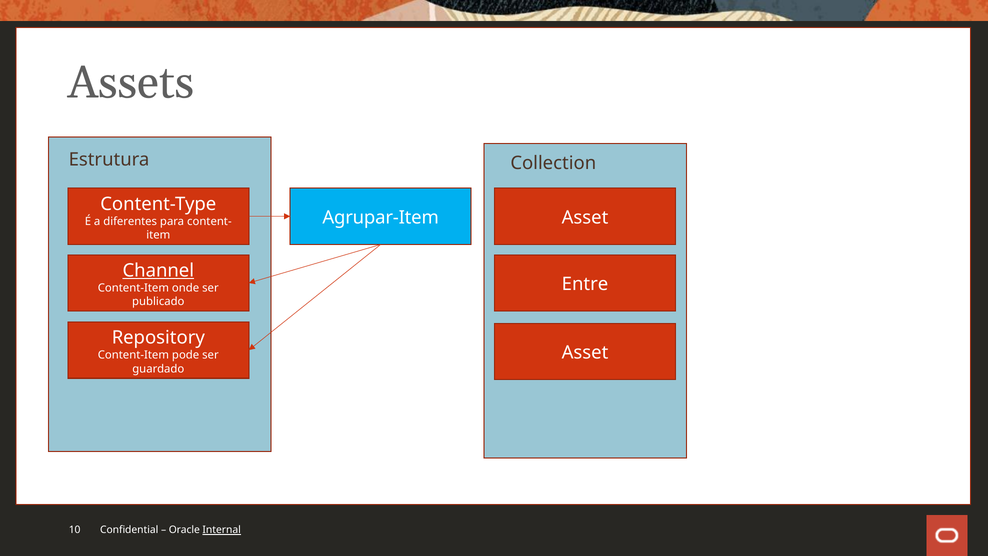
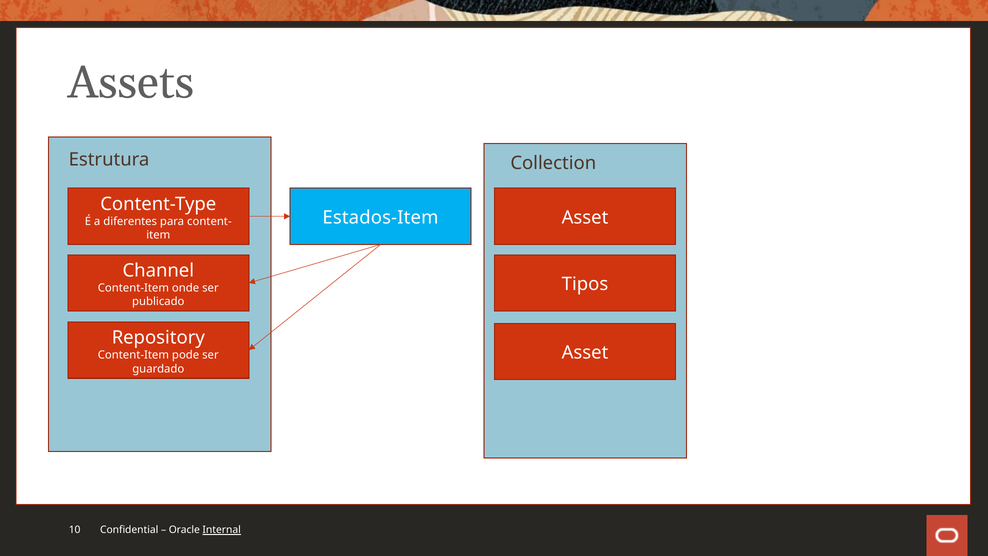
Agrupar-Item: Agrupar-Item -> Estados-Item
Channel underline: present -> none
Entre: Entre -> Tipos
